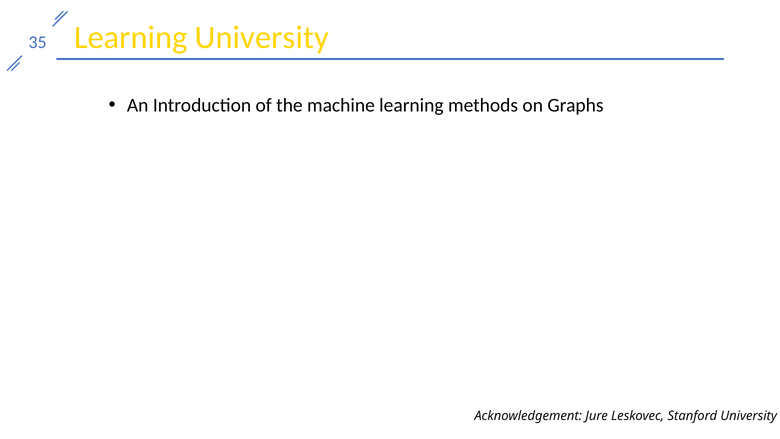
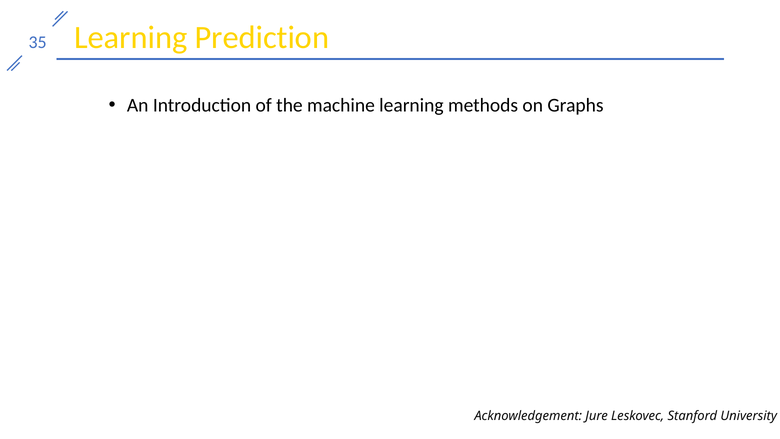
Learning University: University -> Prediction
